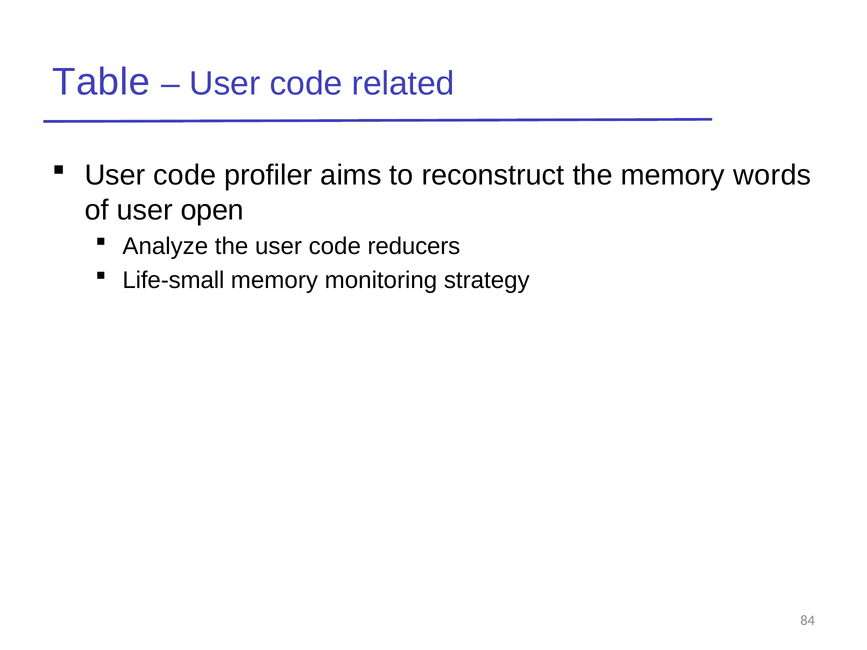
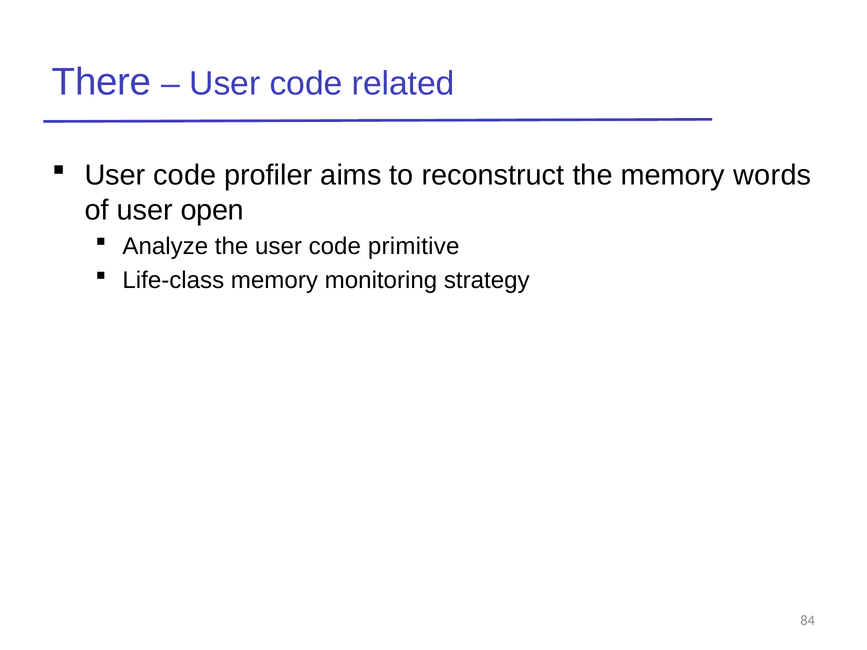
Table: Table -> There
reducers: reducers -> primitive
Life-small: Life-small -> Life-class
